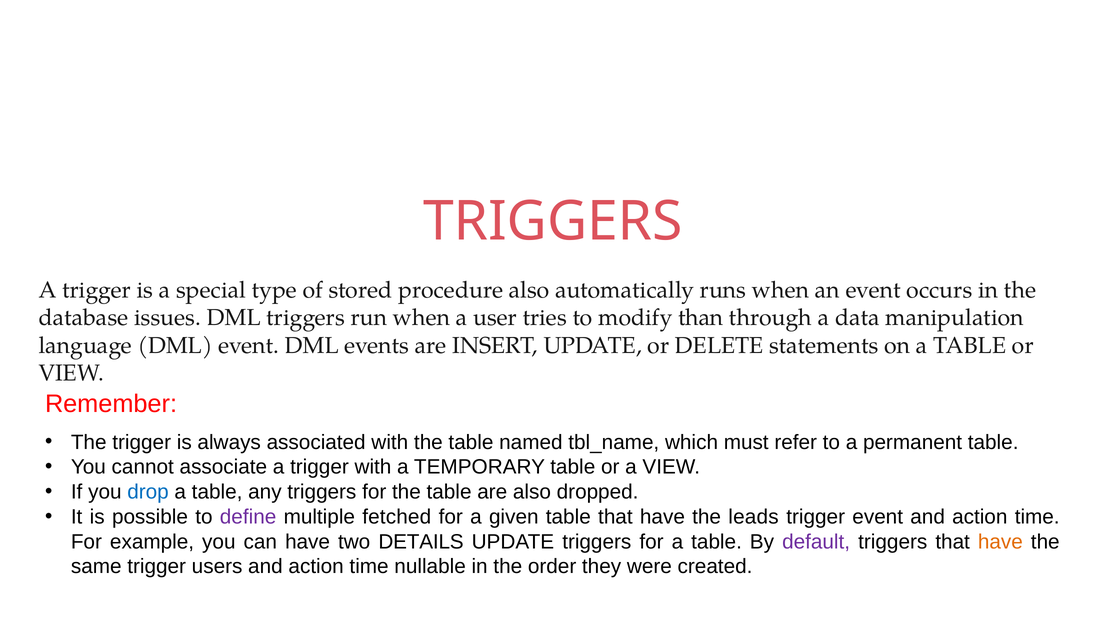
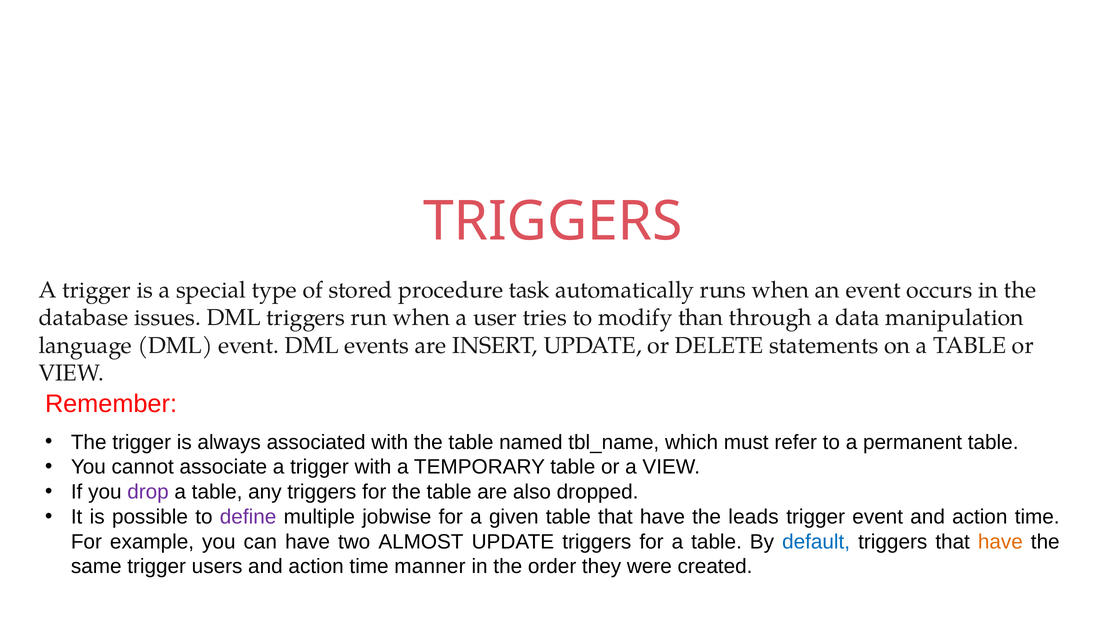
procedure also: also -> task
drop colour: blue -> purple
fetched: fetched -> jobwise
DETAILS: DETAILS -> ALMOST
default colour: purple -> blue
nullable: nullable -> manner
